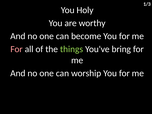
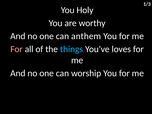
become: become -> anthem
things colour: light green -> light blue
bring: bring -> loves
